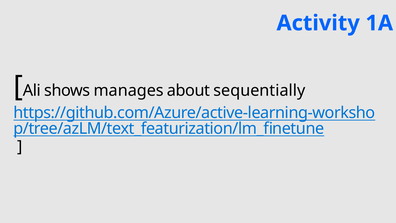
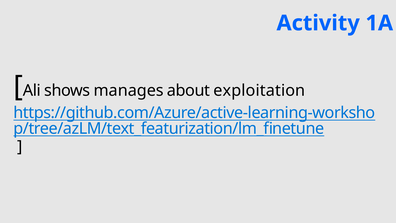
sequentially: sequentially -> exploitation
